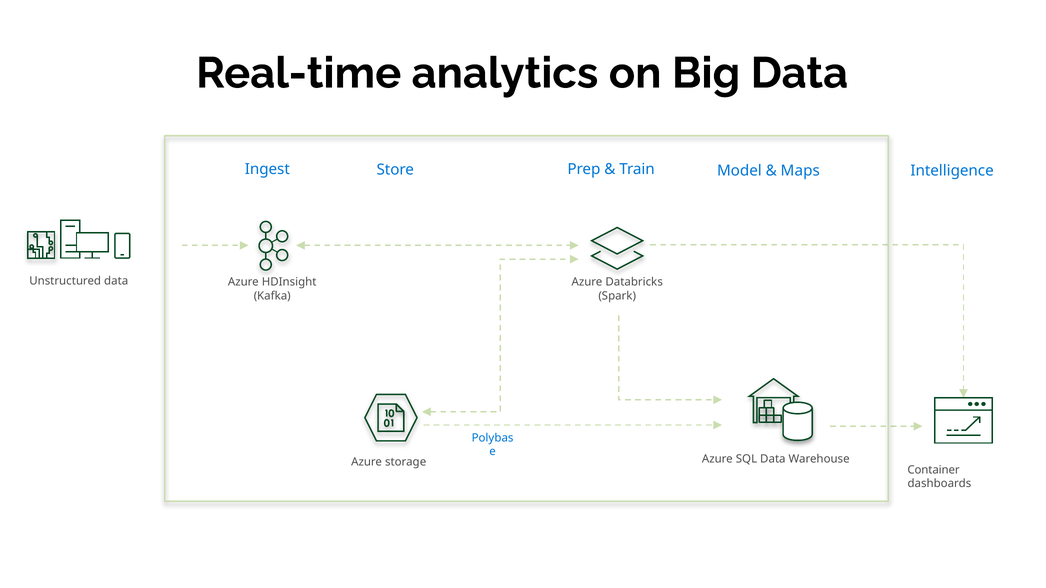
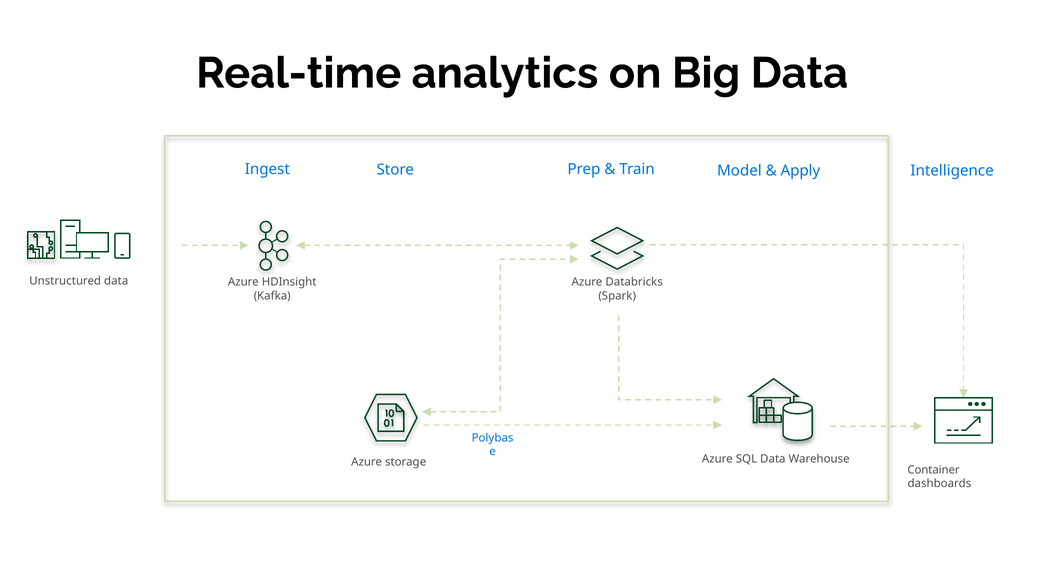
Maps: Maps -> Apply
